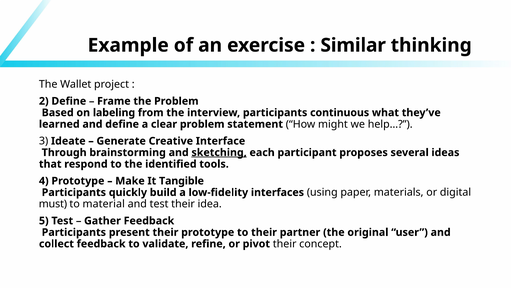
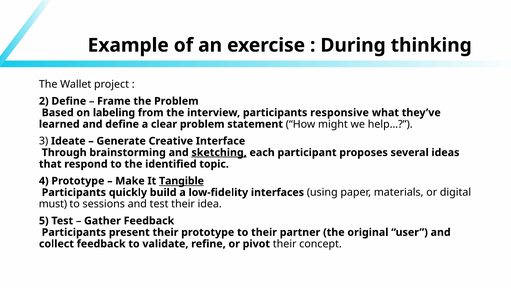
Similar: Similar -> During
continuous: continuous -> responsive
tools: tools -> topic
Tangible underline: none -> present
material: material -> sessions
